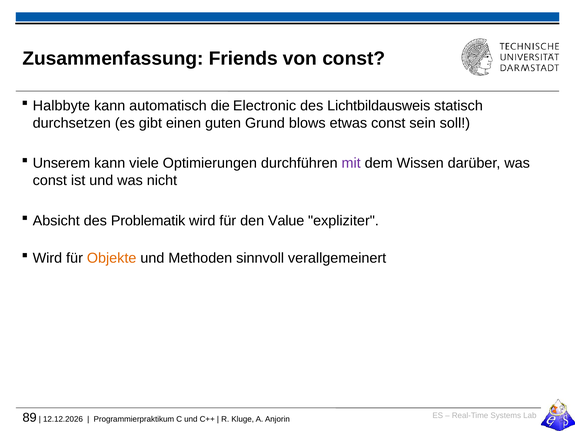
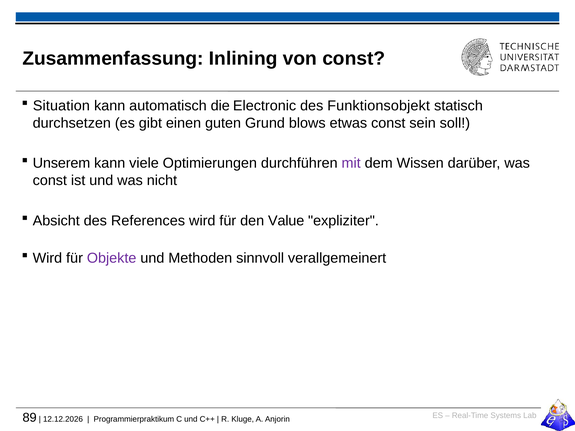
Friends: Friends -> Inlining
Halbbyte: Halbbyte -> Situation
Lichtbildausweis: Lichtbildausweis -> Funktionsobjekt
Problematik: Problematik -> References
Objekte colour: orange -> purple
